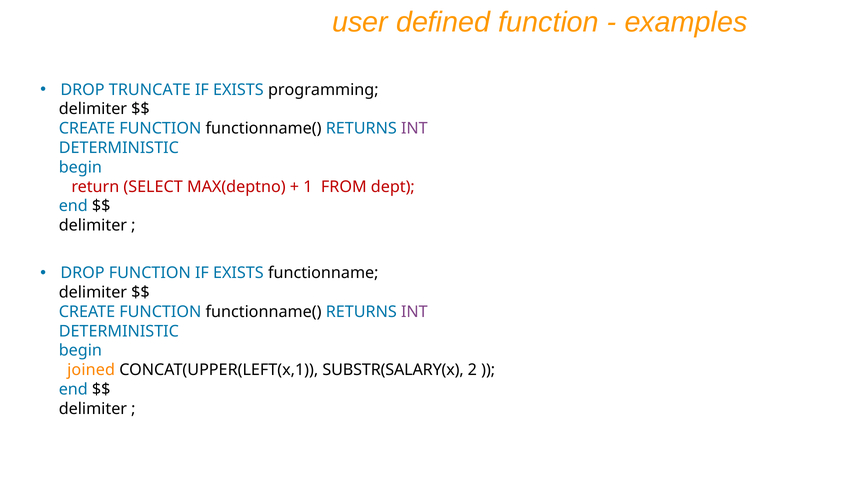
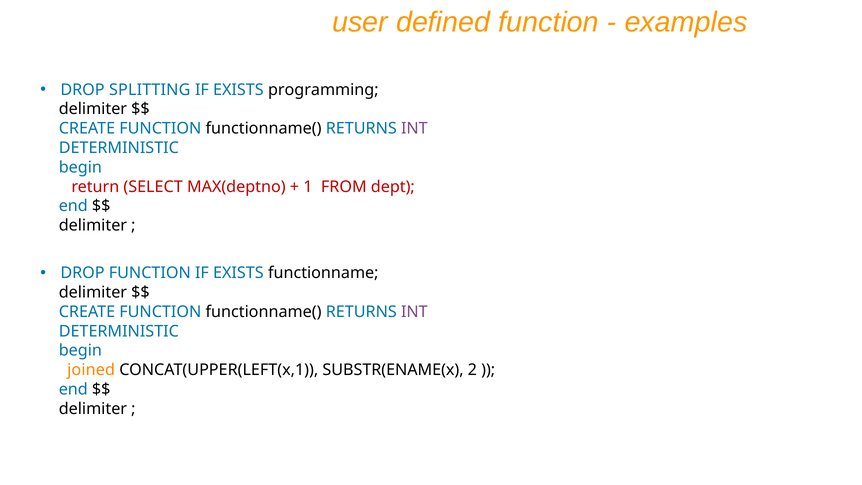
TRUNCATE: TRUNCATE -> SPLITTING
SUBSTR(SALARY(x: SUBSTR(SALARY(x -> SUBSTR(ENAME(x
